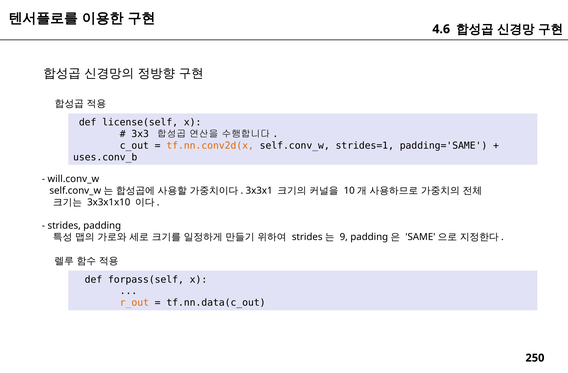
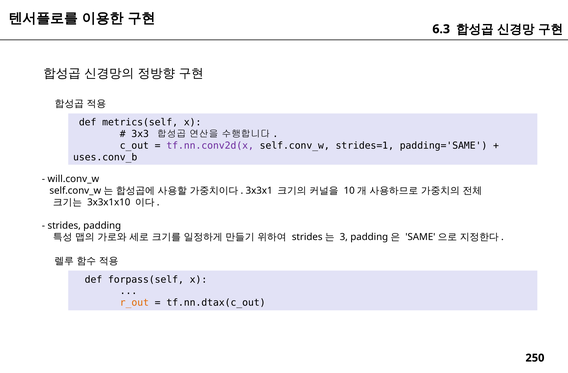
4.6: 4.6 -> 6.3
license(self: license(self -> metrics(self
tf.nn.conv2d(x colour: orange -> purple
9: 9 -> 3
tf.nn.data(c_out: tf.nn.data(c_out -> tf.nn.dtax(c_out
